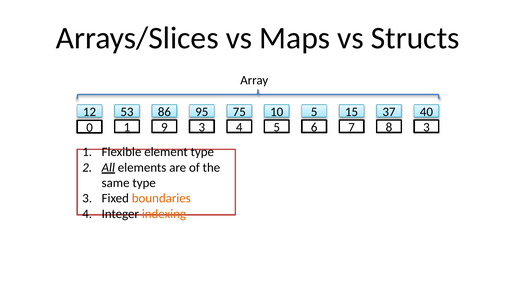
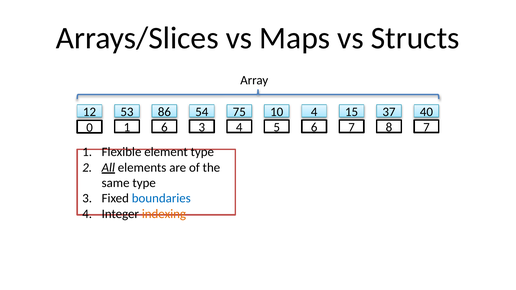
95: 95 -> 54
10 5: 5 -> 4
1 9: 9 -> 6
8 3: 3 -> 7
boundaries colour: orange -> blue
